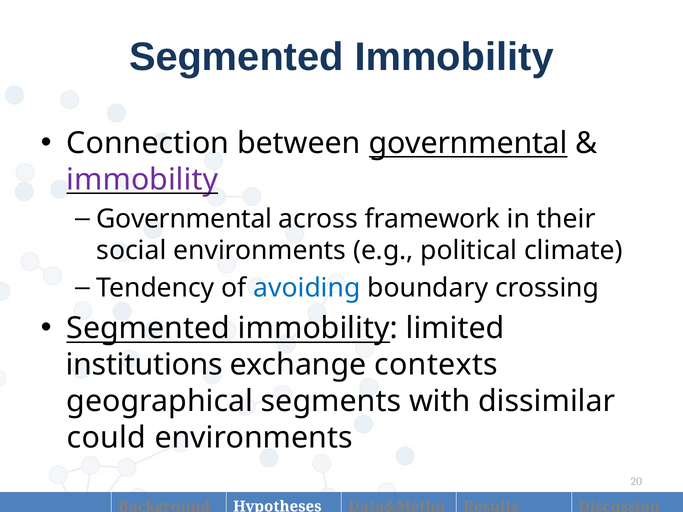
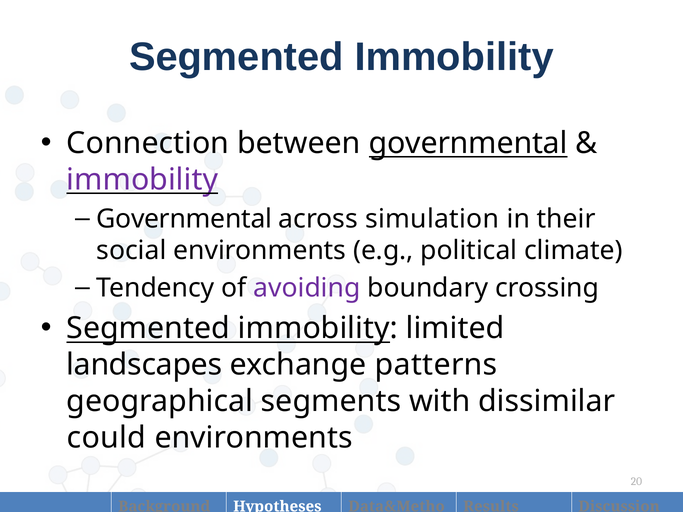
framework: framework -> simulation
avoiding colour: blue -> purple
institutions: institutions -> landscapes
contexts: contexts -> patterns
